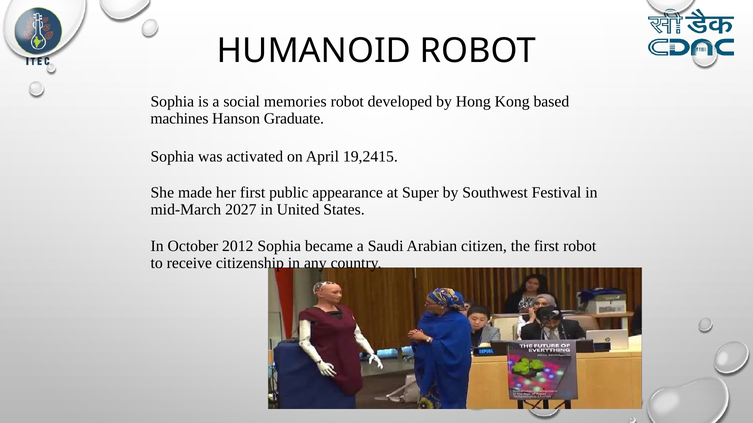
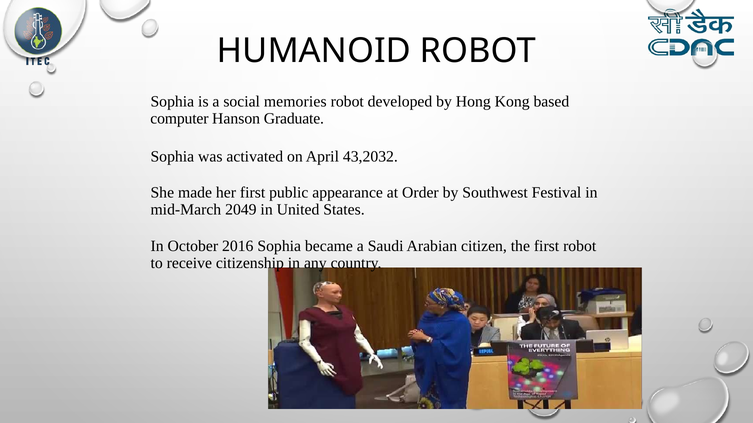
machines: machines -> computer
19,2415: 19,2415 -> 43,2032
Super: Super -> Order
2027: 2027 -> 2049
2012: 2012 -> 2016
